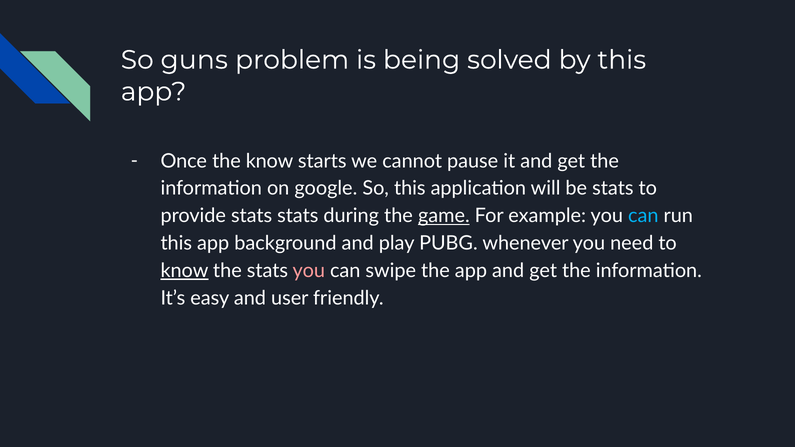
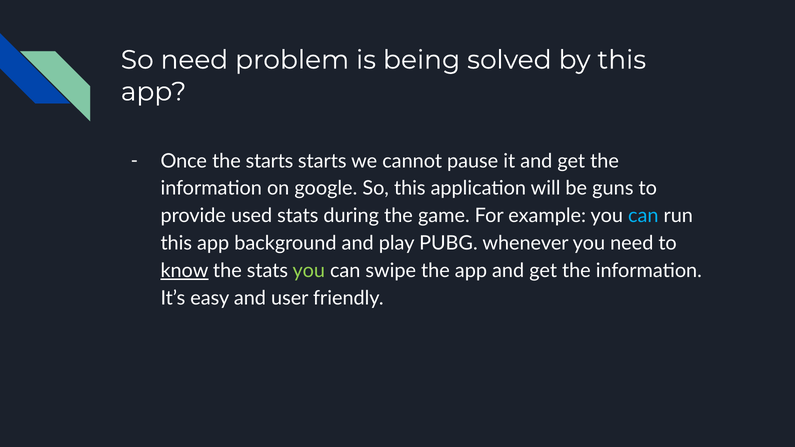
So guns: guns -> need
the know: know -> starts
be stats: stats -> guns
provide stats: stats -> used
game underline: present -> none
you at (309, 271) colour: pink -> light green
